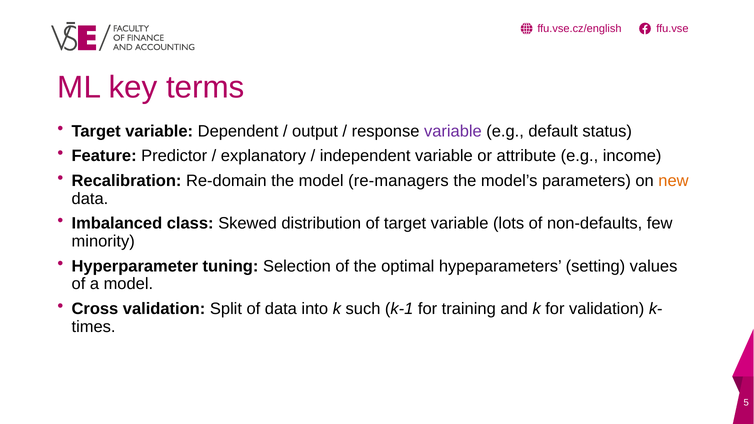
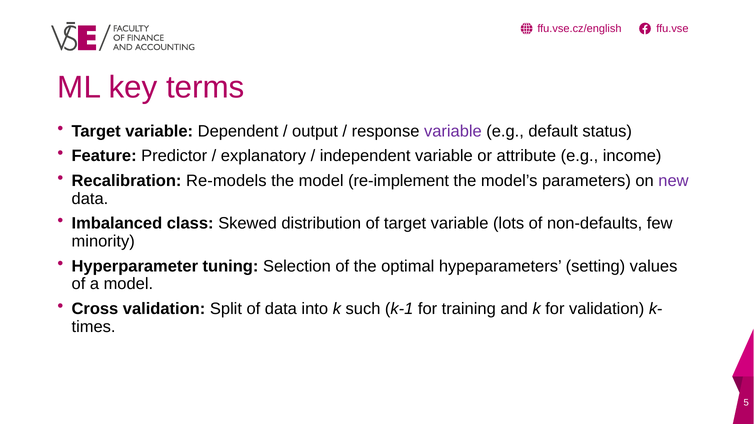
Re-domain: Re-domain -> Re-models
re-managers: re-managers -> re-implement
new colour: orange -> purple
